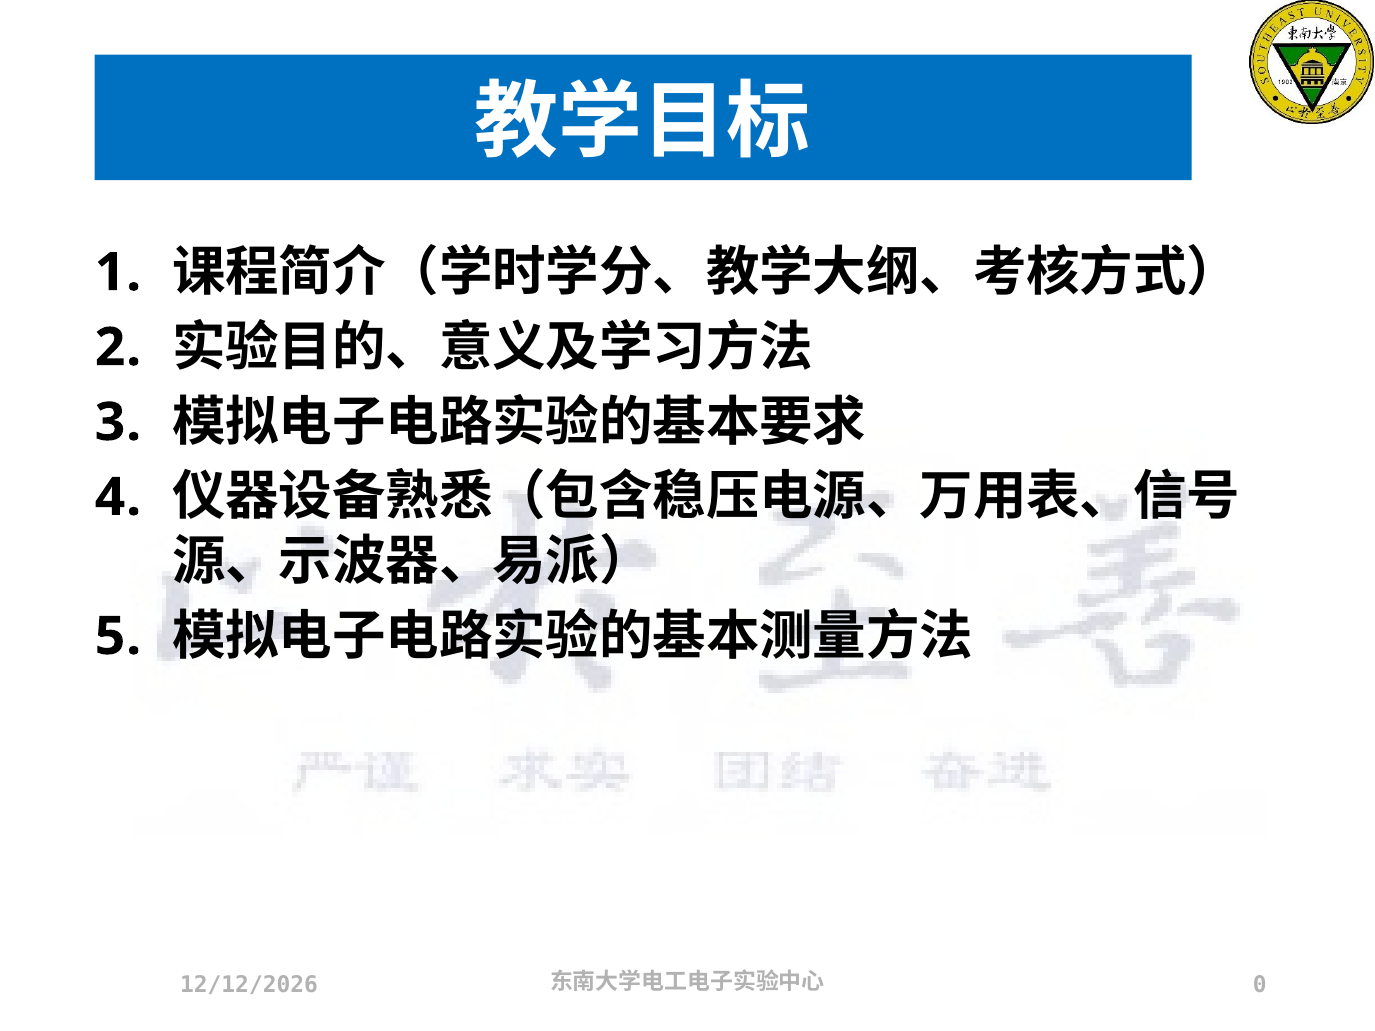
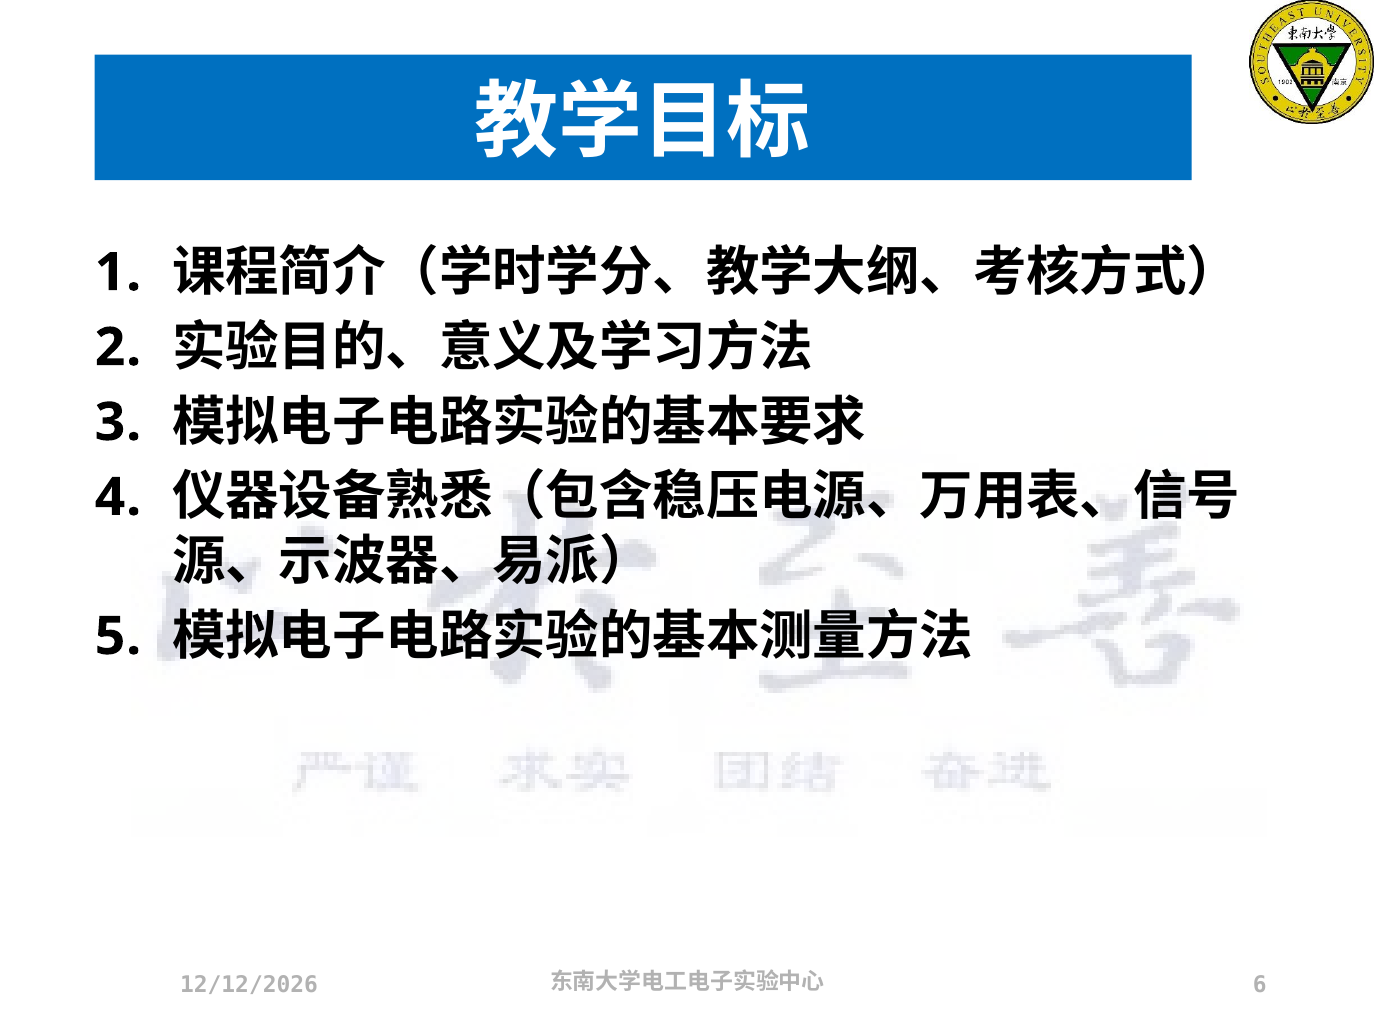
0: 0 -> 6
